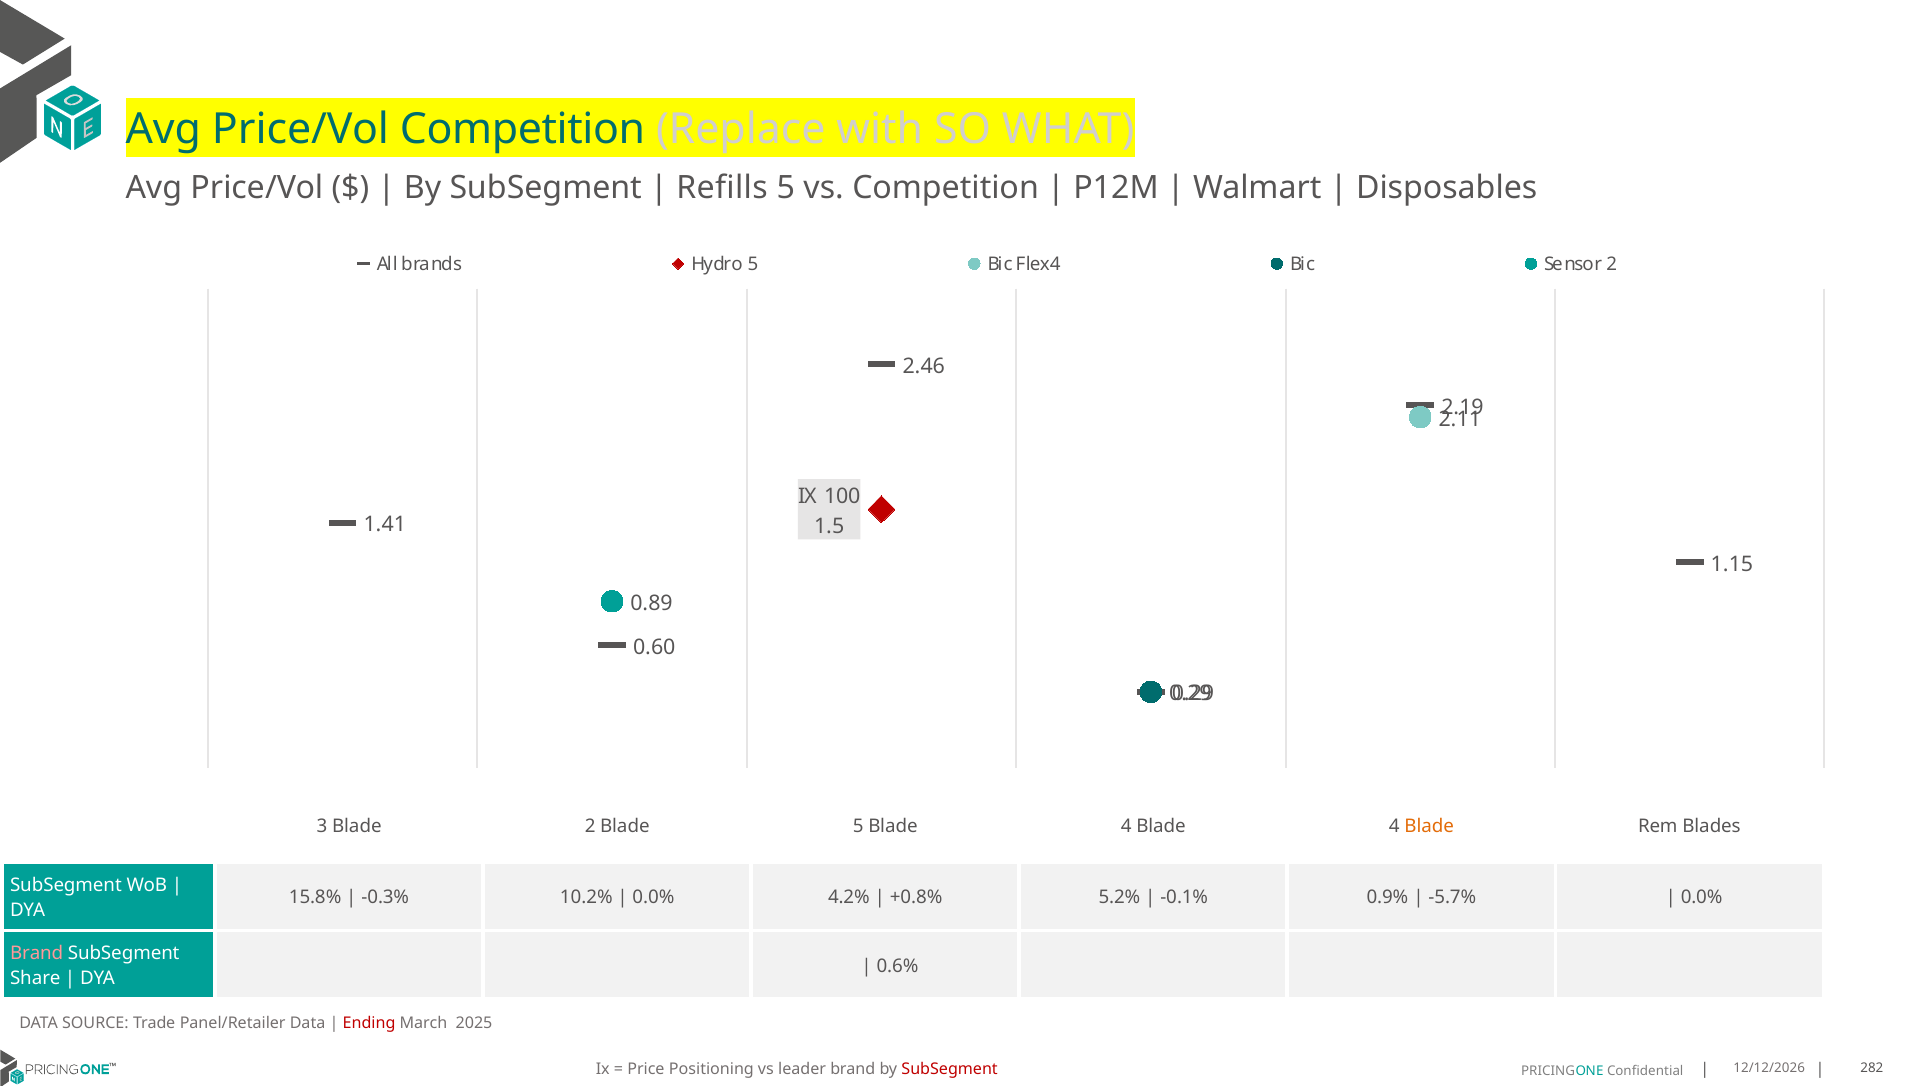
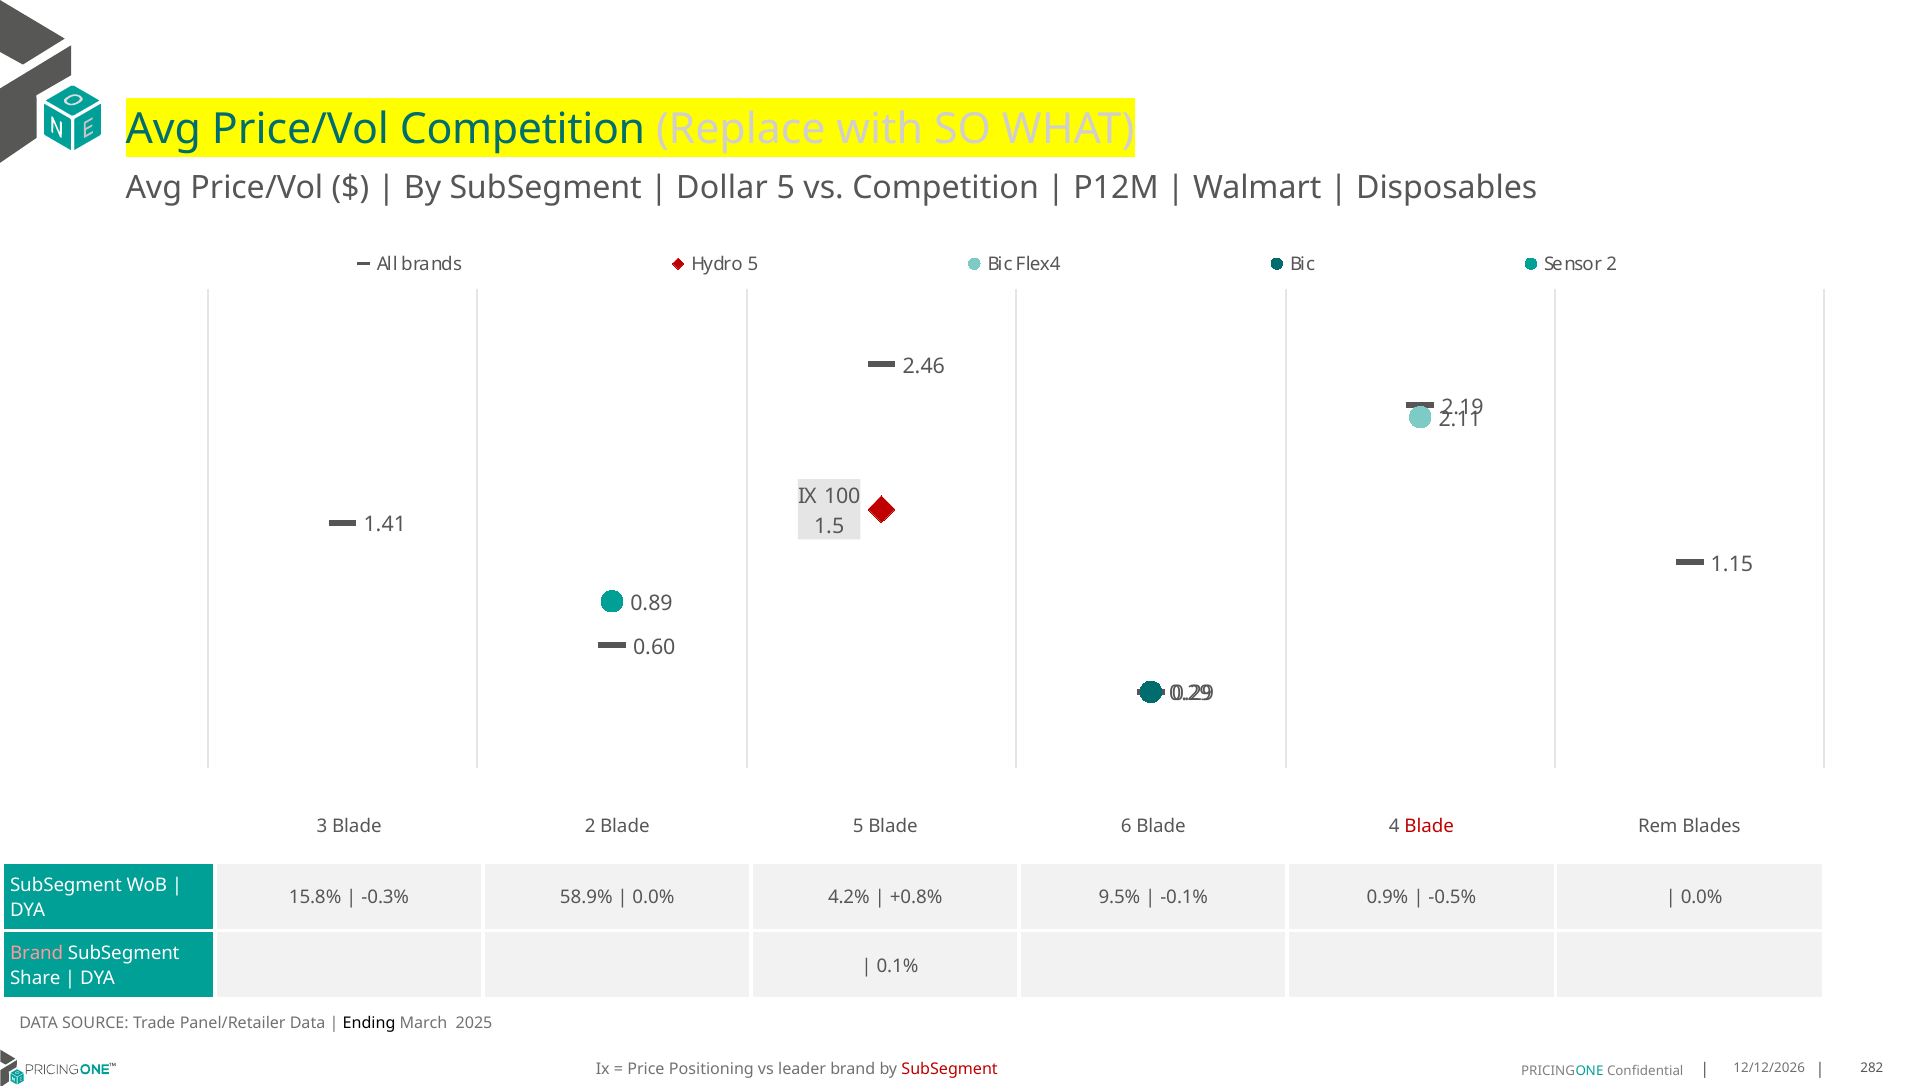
Refills: Refills -> Dollar
5 Blade 4: 4 -> 6
Blade at (1429, 827) colour: orange -> red
10.2%: 10.2% -> 58.9%
5.2%: 5.2% -> 9.5%
-5.7%: -5.7% -> -0.5%
0.6%: 0.6% -> 0.1%
Ending colour: red -> black
